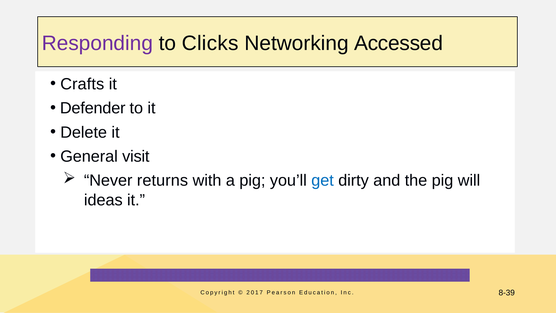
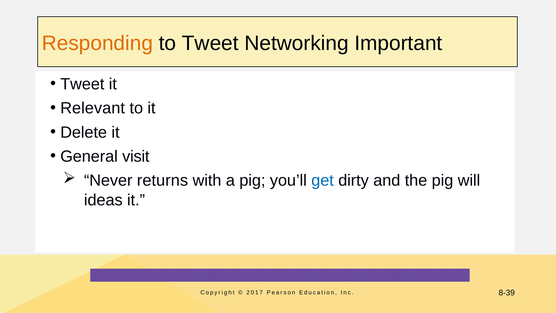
Responding colour: purple -> orange
to Clicks: Clicks -> Tweet
Accessed: Accessed -> Important
Crafts at (82, 84): Crafts -> Tweet
Defender: Defender -> Relevant
